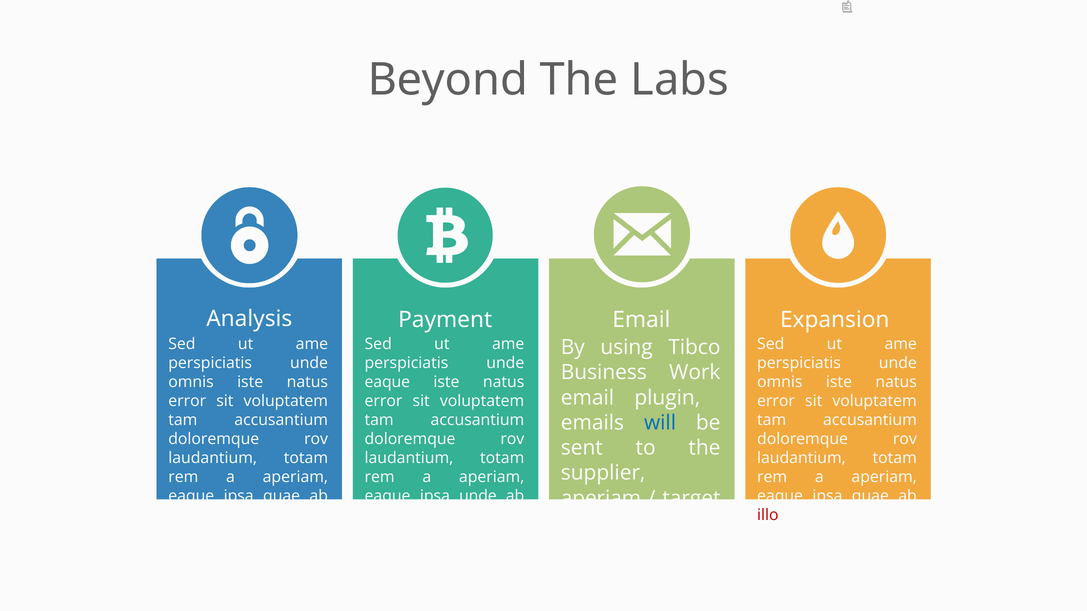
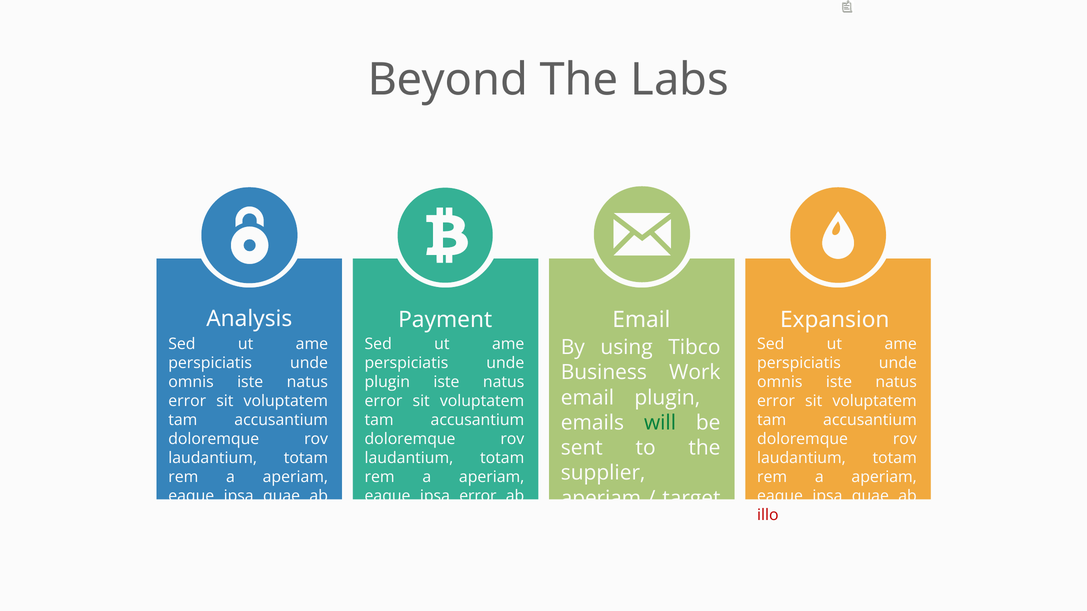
eaque at (387, 382): eaque -> plugin
will colour: blue -> green
ipsa unde: unde -> error
